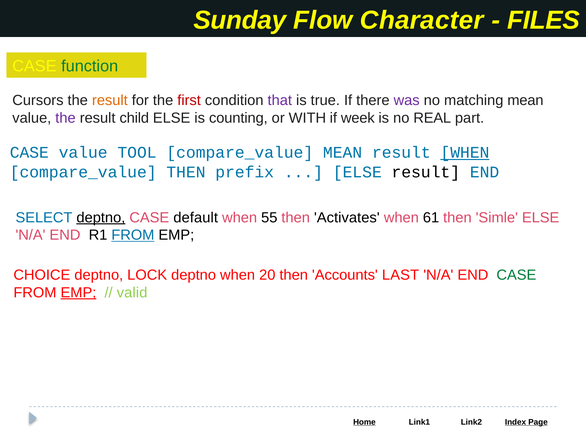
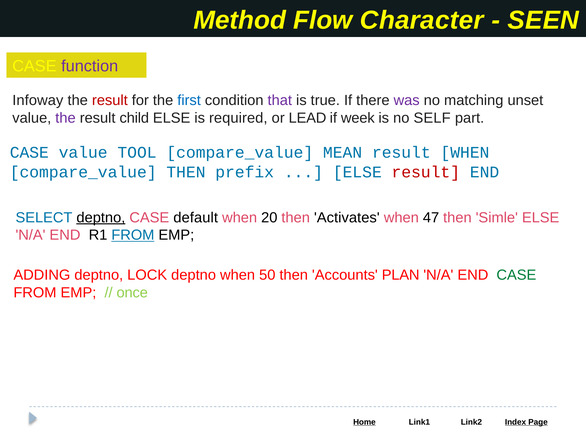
Sunday: Sunday -> Method
FILES: FILES -> SEEN
function colour: green -> purple
Cursors: Cursors -> Infoway
result at (110, 101) colour: orange -> red
first colour: red -> blue
matching mean: mean -> unset
counting: counting -> required
WITH: WITH -> LEAD
REAL: REAL -> SELF
WHEN at (465, 153) underline: present -> none
result at (426, 172) colour: black -> red
55: 55 -> 20
61: 61 -> 47
CHOICE: CHOICE -> ADDING
20: 20 -> 50
LAST: LAST -> PLAN
EMP at (78, 293) underline: present -> none
valid: valid -> once
